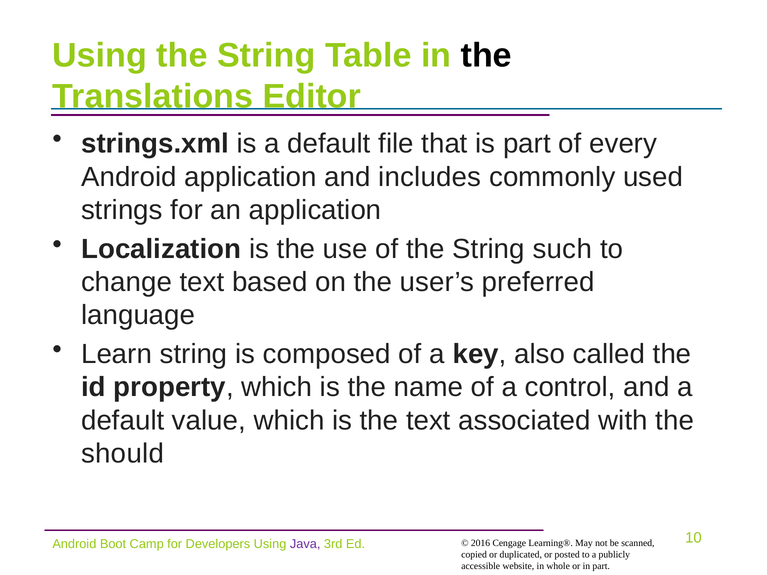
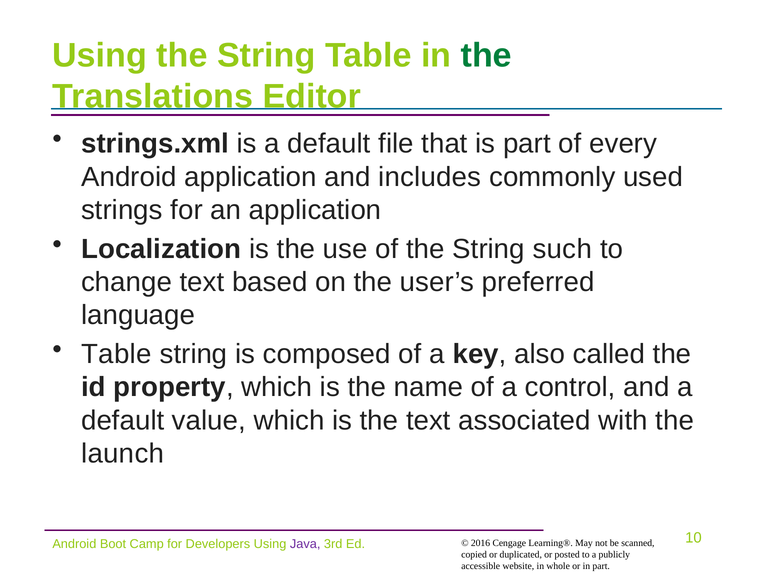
the at (486, 55) colour: black -> green
Learn at (117, 354): Learn -> Table
should: should -> launch
